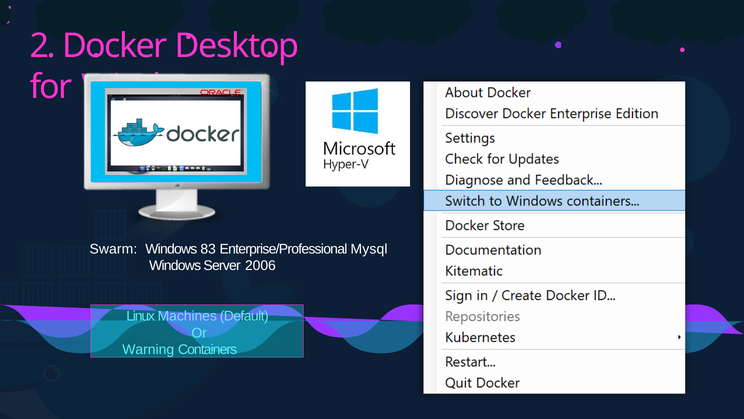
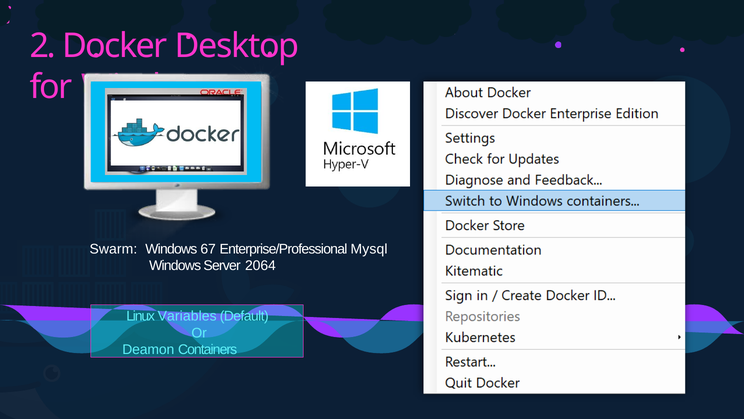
83: 83 -> 67
2006: 2006 -> 2064
Machines: Machines -> Variables
Warning: Warning -> Deamon
